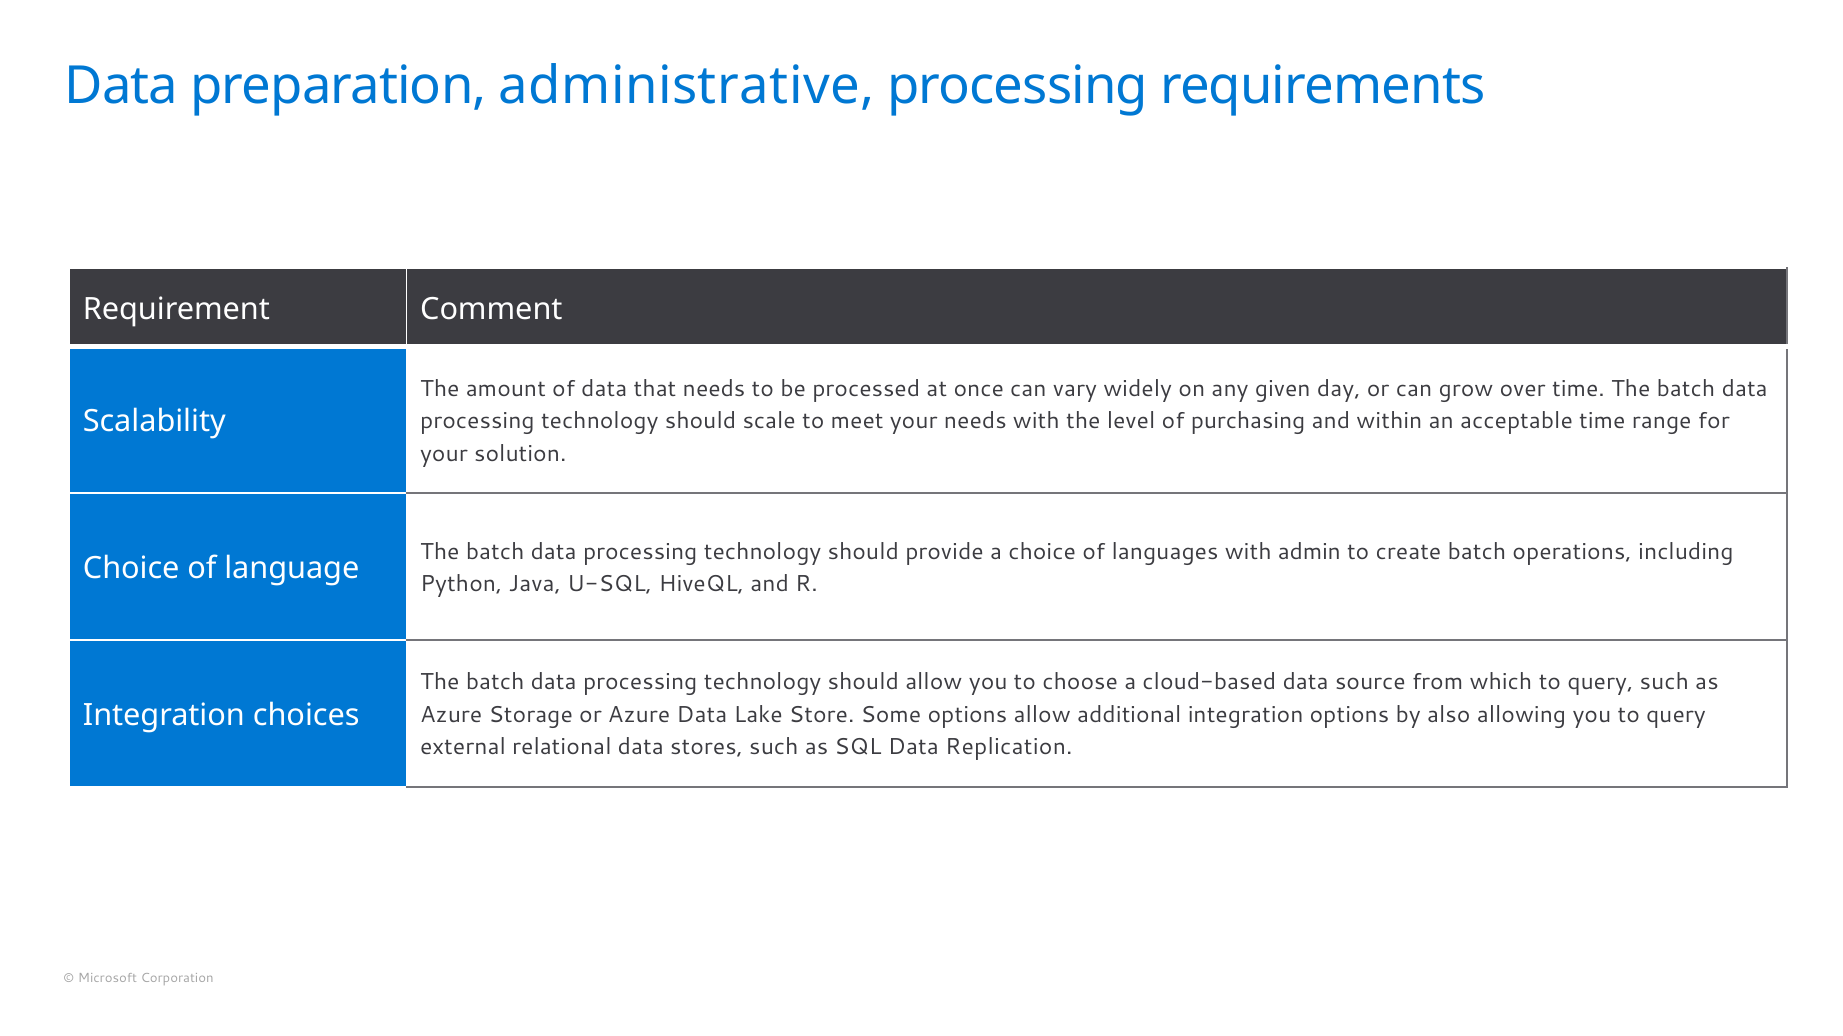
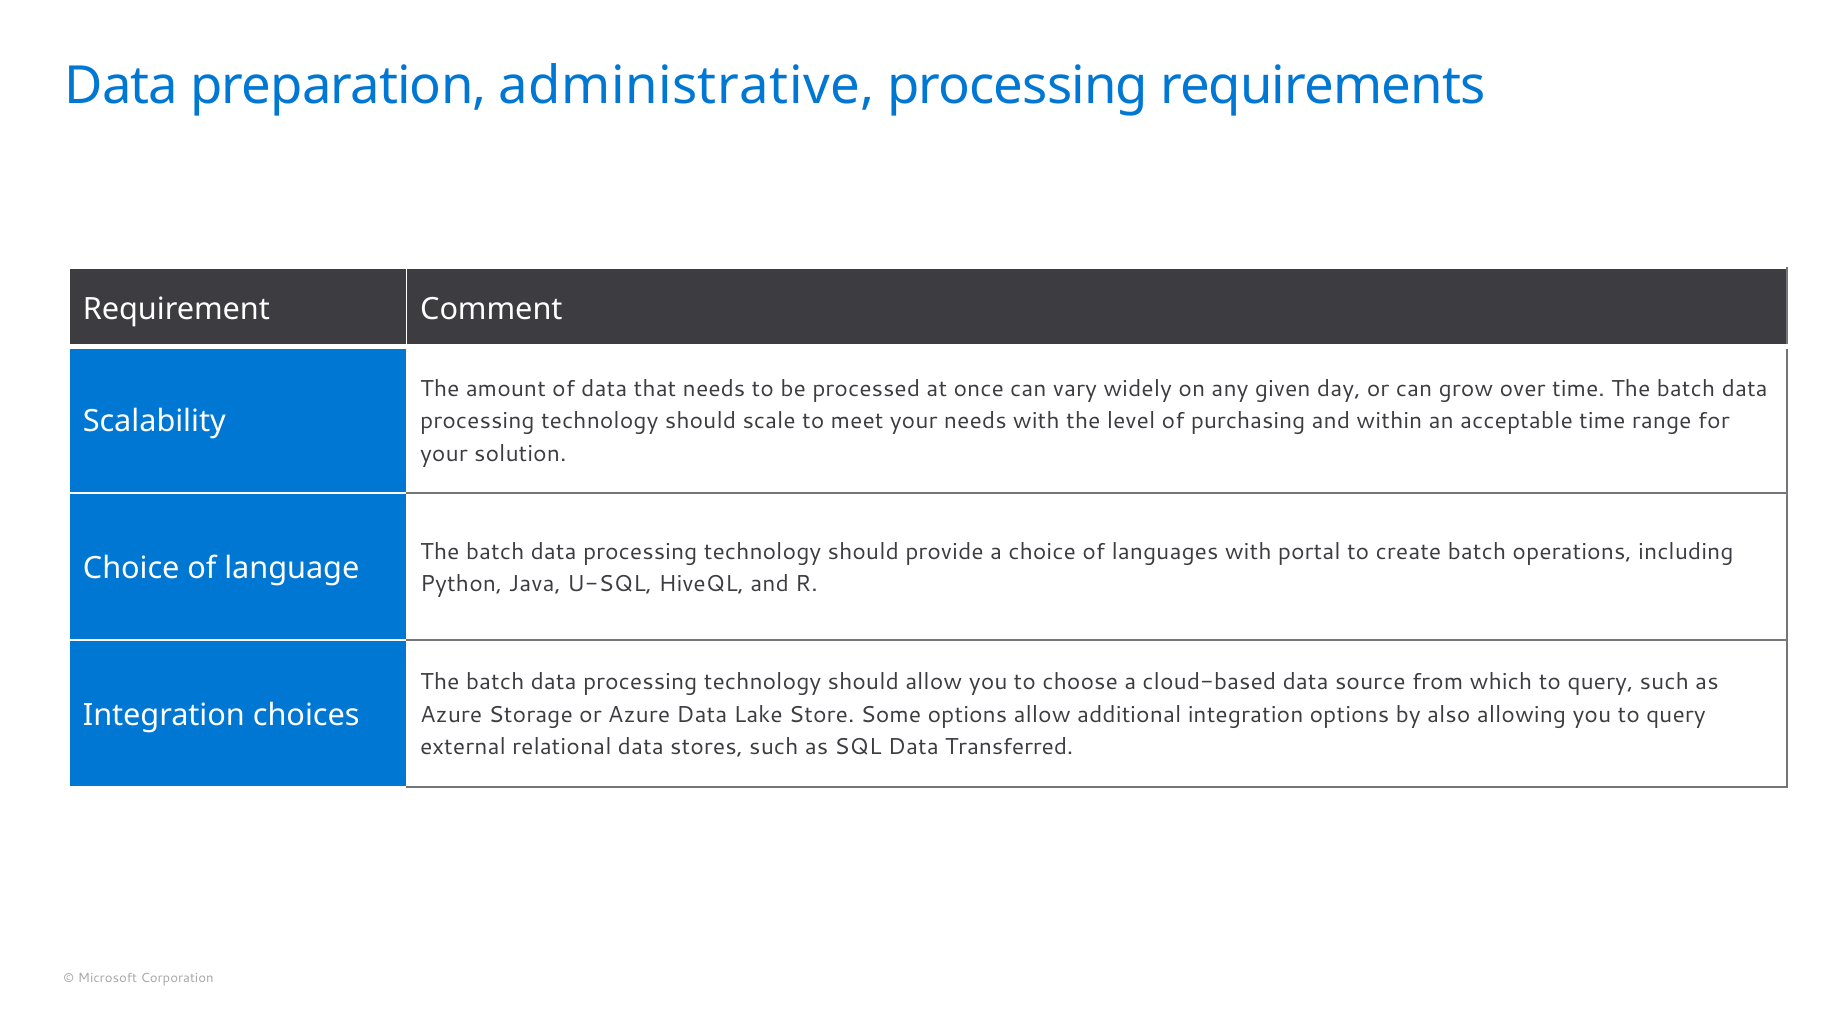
admin: admin -> portal
Replication: Replication -> Transferred
